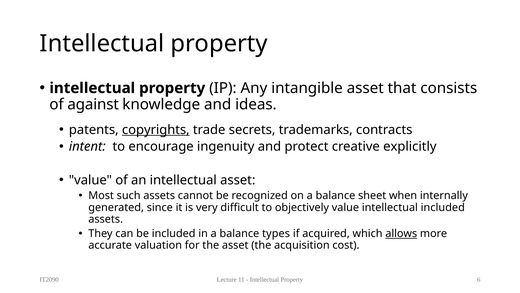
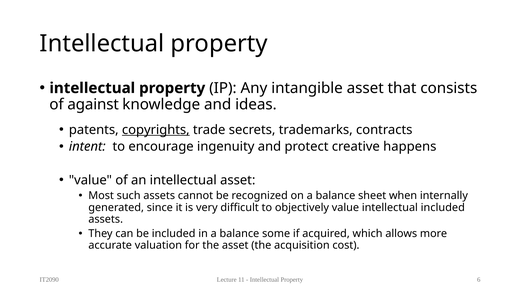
explicitly: explicitly -> happens
types: types -> some
allows underline: present -> none
